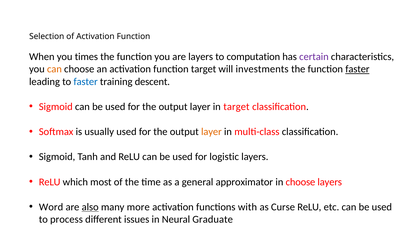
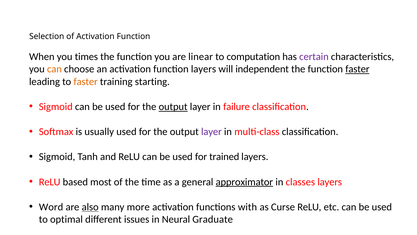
are layers: layers -> linear
function target: target -> layers
investments: investments -> independent
faster at (86, 82) colour: blue -> orange
descent: descent -> starting
output at (173, 107) underline: none -> present
in target: target -> failure
layer at (211, 132) colour: orange -> purple
logistic: logistic -> trained
which: which -> based
approximator underline: none -> present
in choose: choose -> classes
process: process -> optimal
